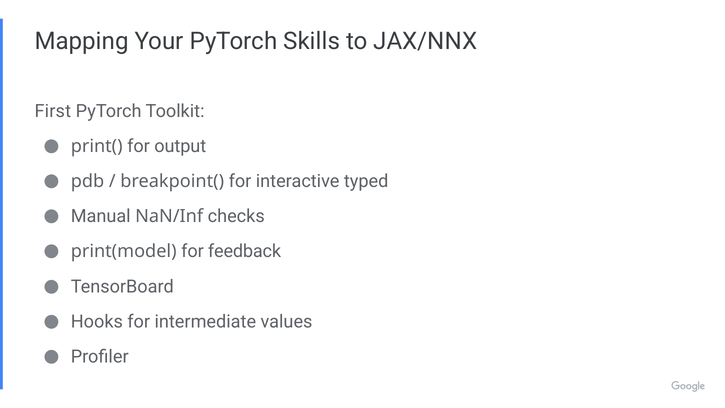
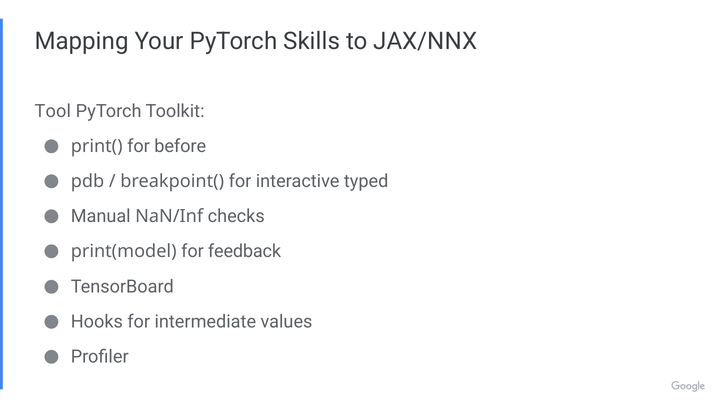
First: First -> Tool
output: output -> before
